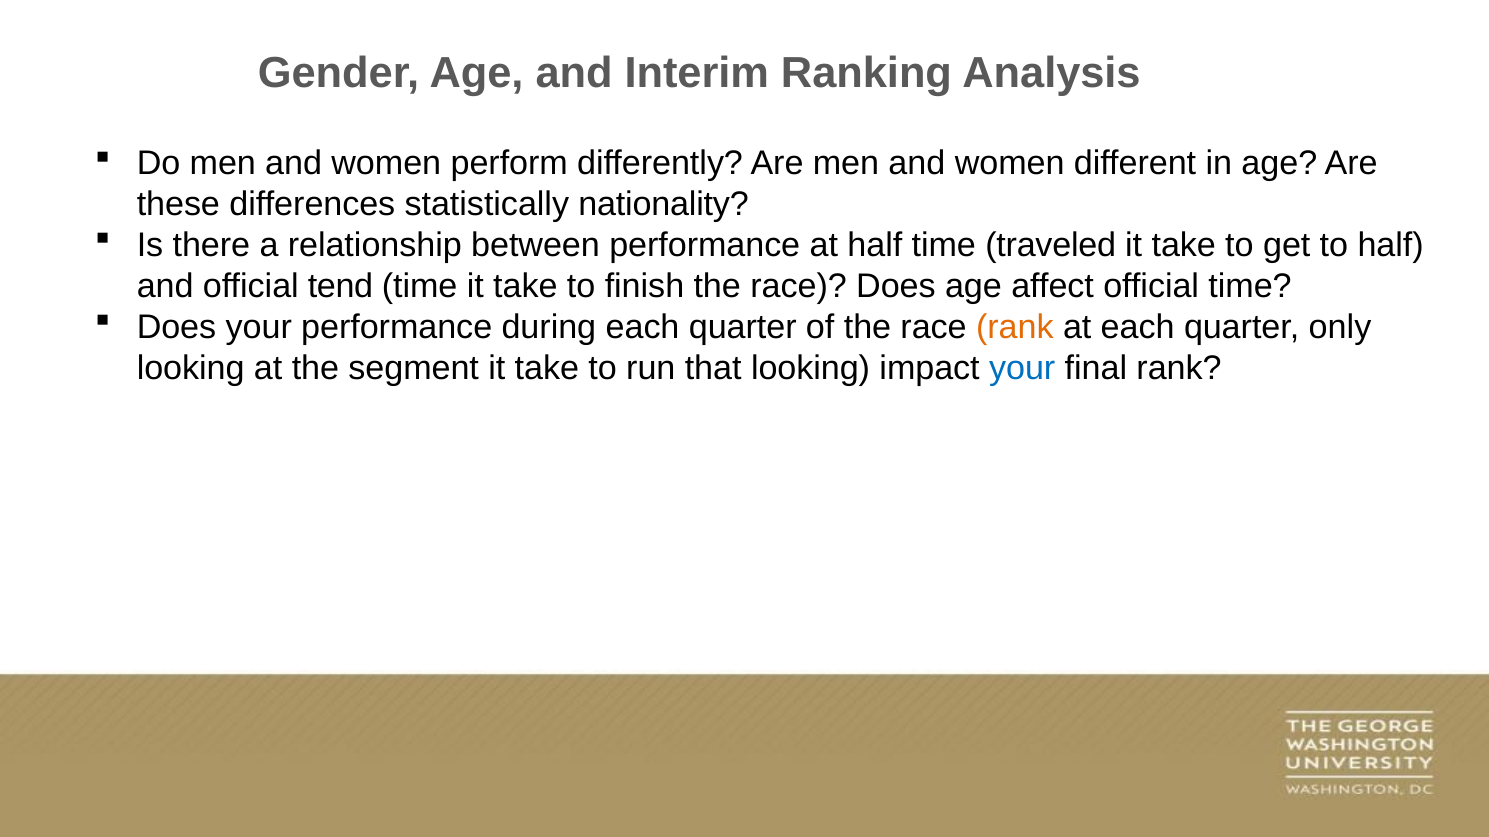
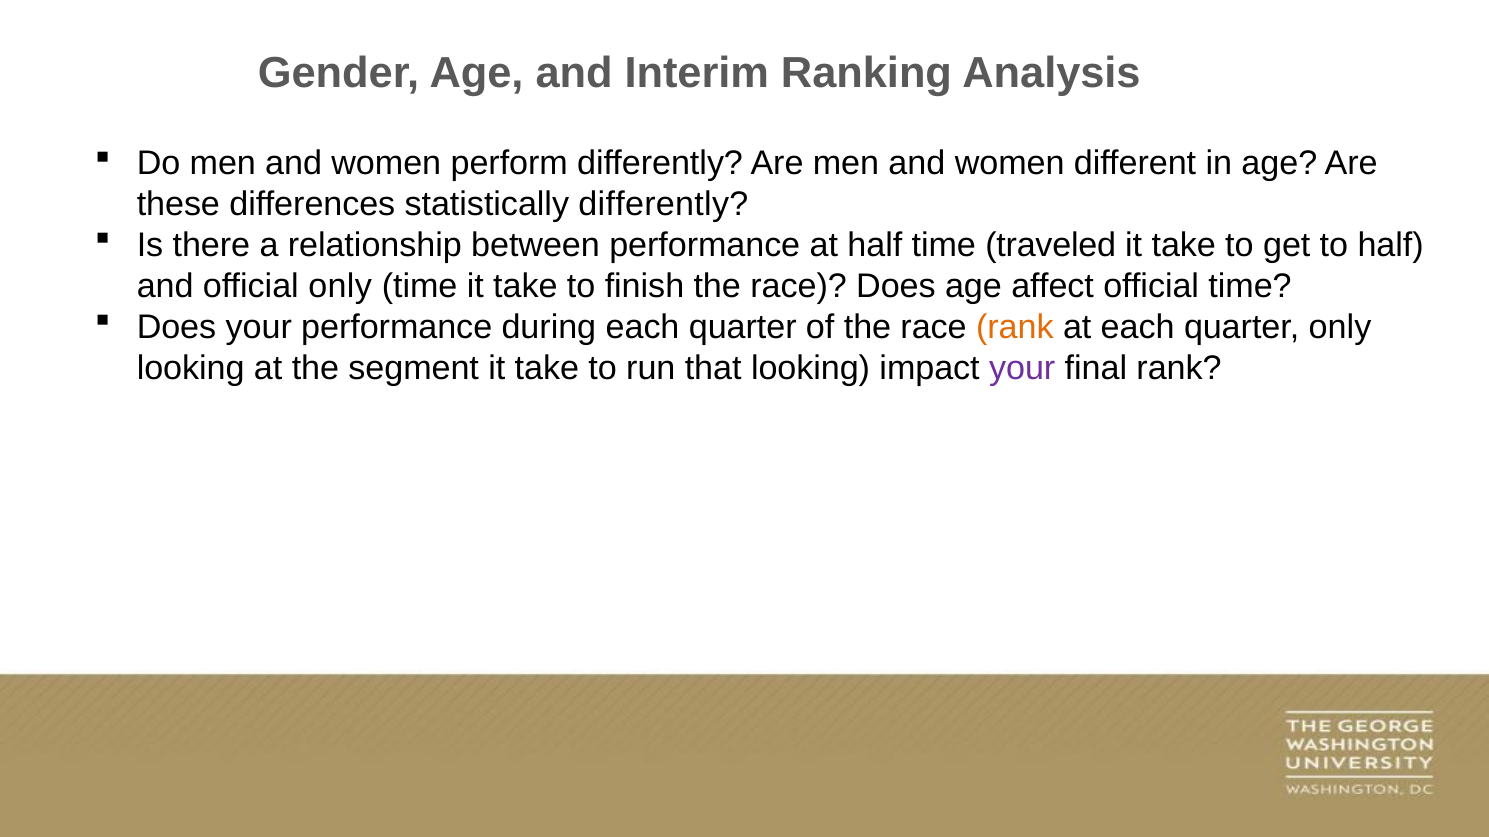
statistically nationality: nationality -> differently
official tend: tend -> only
your at (1022, 368) colour: blue -> purple
